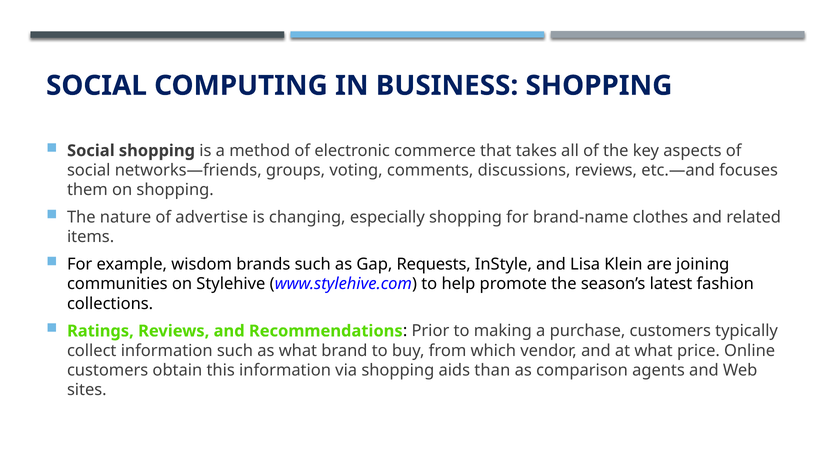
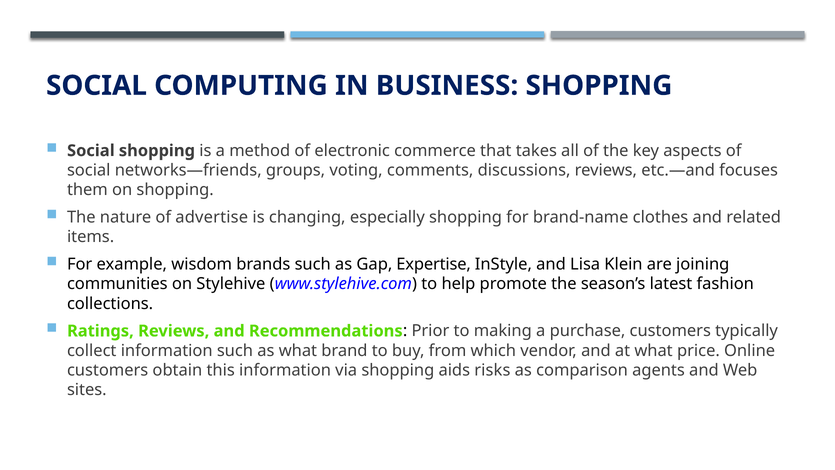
Requests: Requests -> Expertise
than: than -> risks
